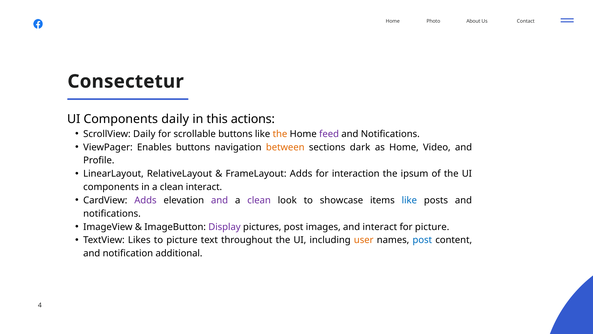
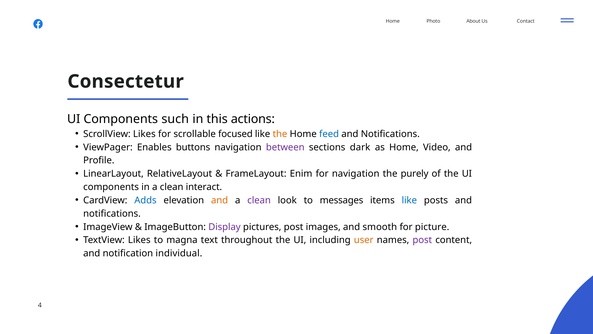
Components daily: daily -> such
ScrollView Daily: Daily -> Likes
scrollable buttons: buttons -> focused
feed colour: purple -> blue
between colour: orange -> purple
FrameLayout Adds: Adds -> Enim
for interaction: interaction -> navigation
the ipsum: ipsum -> purely
Adds at (145, 200) colour: purple -> blue
and at (220, 200) colour: purple -> orange
showcase: showcase -> messages
interact at (380, 227): interact -> smooth
to picture: picture -> magna
post at (422, 240) colour: blue -> purple
additional: additional -> individual
